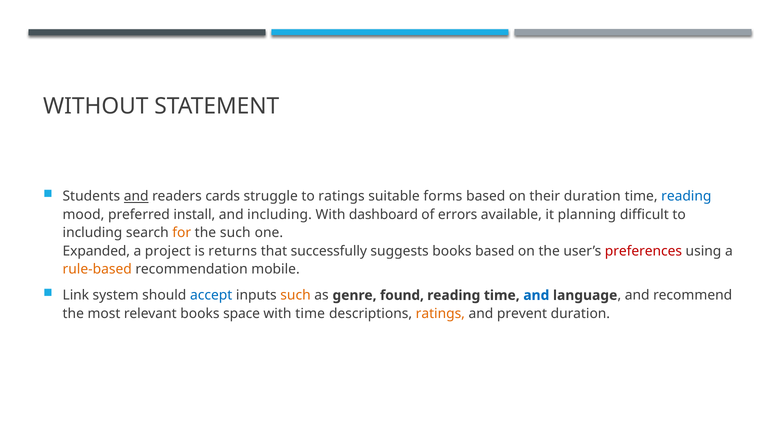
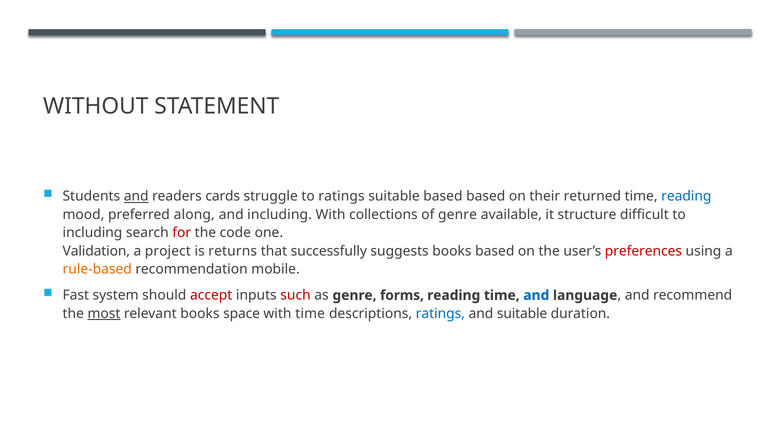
suitable forms: forms -> based
their duration: duration -> returned
install: install -> along
dashboard: dashboard -> collections
of errors: errors -> genre
planning: planning -> structure
for colour: orange -> red
the such: such -> code
Expanded: Expanded -> Validation
Link: Link -> Fast
accept colour: blue -> red
such at (296, 295) colour: orange -> red
found: found -> forms
most underline: none -> present
ratings at (440, 313) colour: orange -> blue
and prevent: prevent -> suitable
